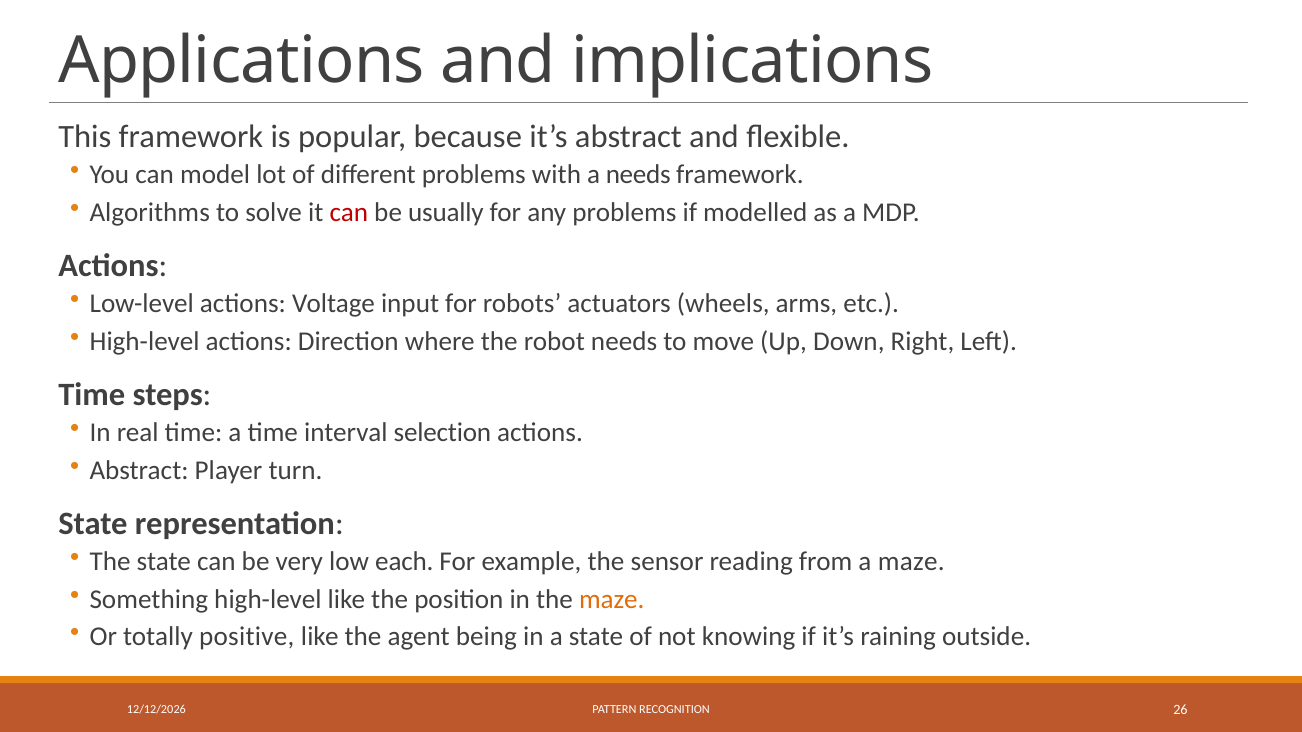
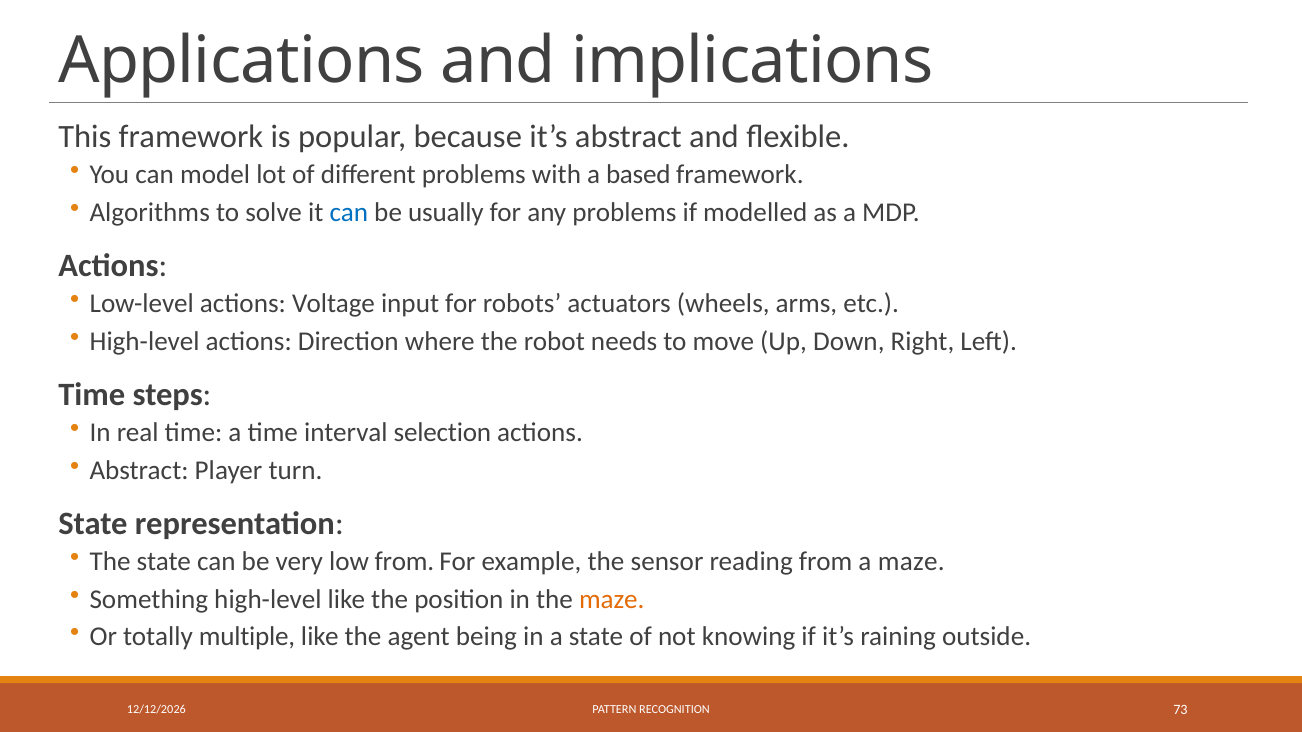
a needs: needs -> based
can at (349, 212) colour: red -> blue
low each: each -> from
positive: positive -> multiple
26: 26 -> 73
